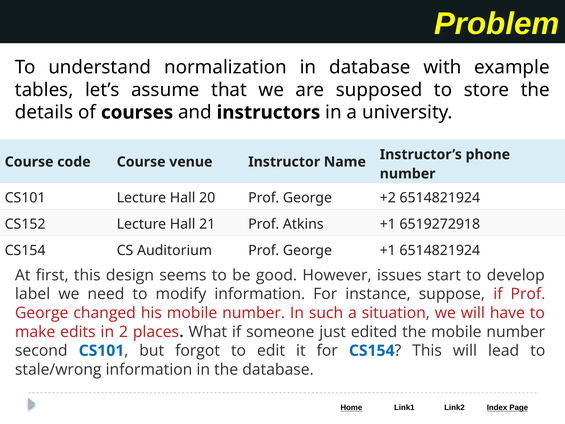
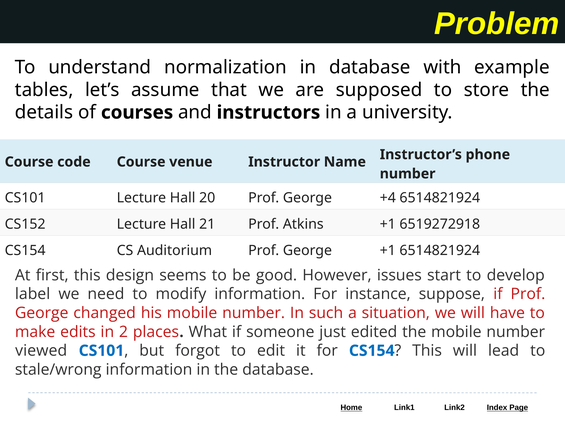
+2: +2 -> +4
second: second -> viewed
